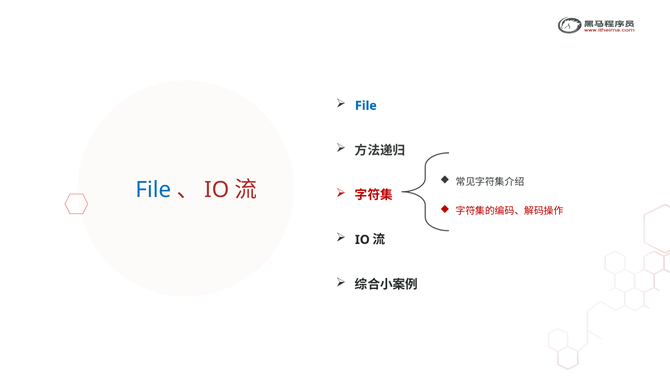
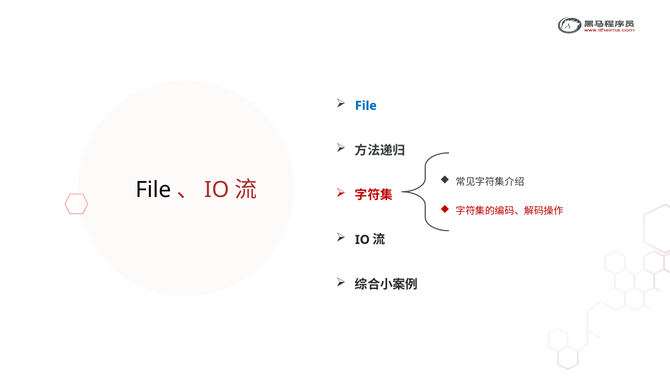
File at (153, 190) colour: blue -> black
